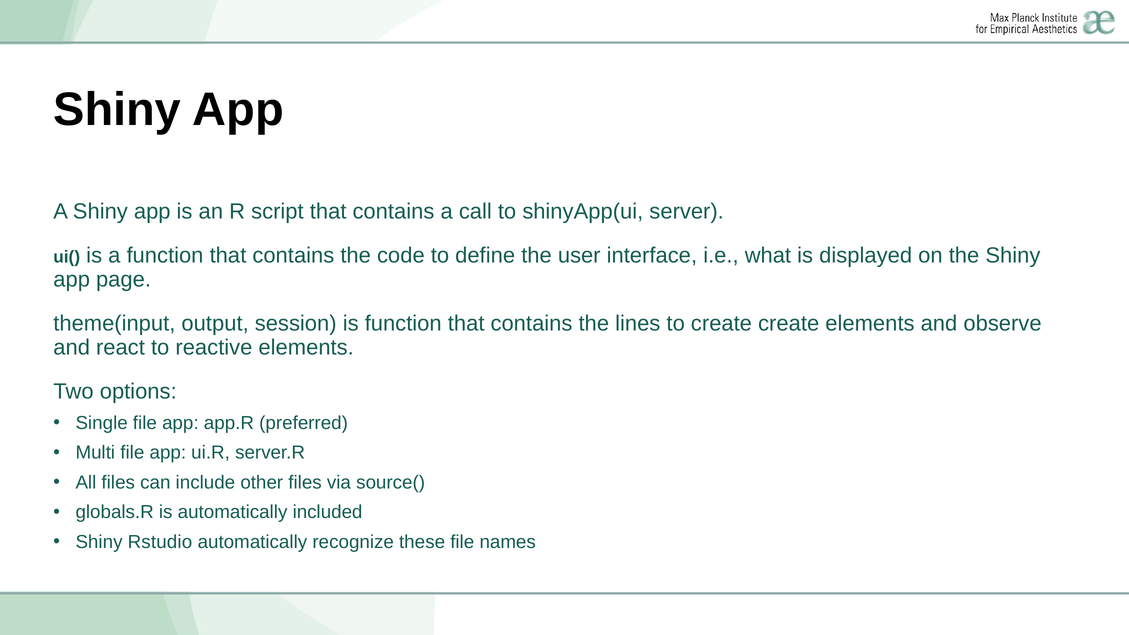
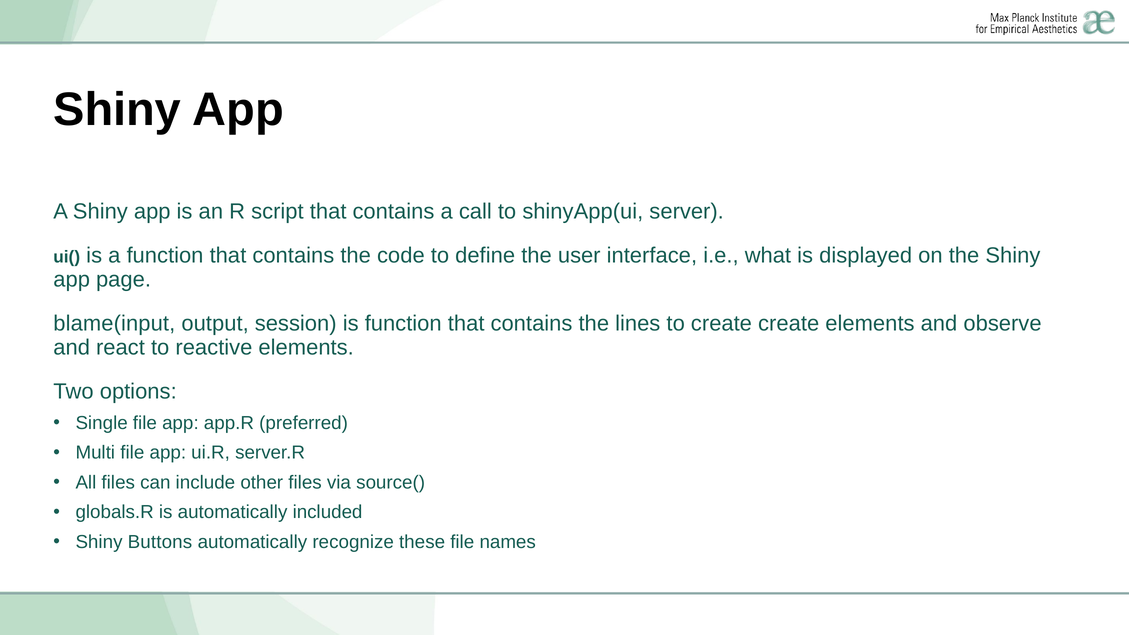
theme(input: theme(input -> blame(input
Rstudio: Rstudio -> Buttons
